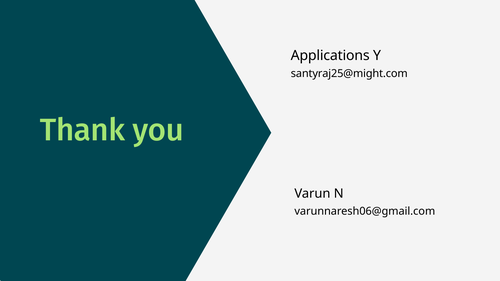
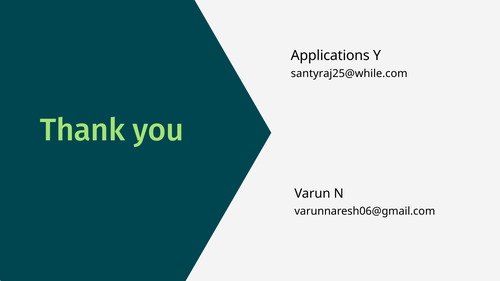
santyraj25@might.com: santyraj25@might.com -> santyraj25@while.com
